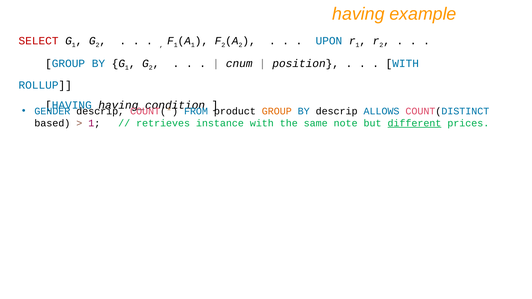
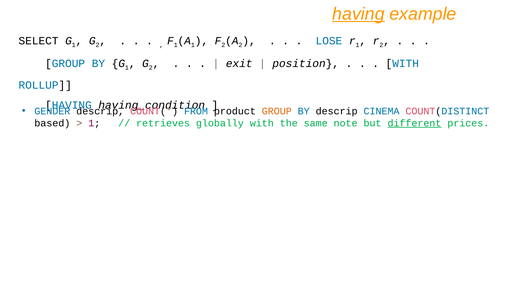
having at (358, 14) underline: none -> present
SELECT colour: red -> black
UPON: UPON -> LOSE
cnum: cnum -> exit
ALLOWS: ALLOWS -> CINEMA
instance: instance -> globally
